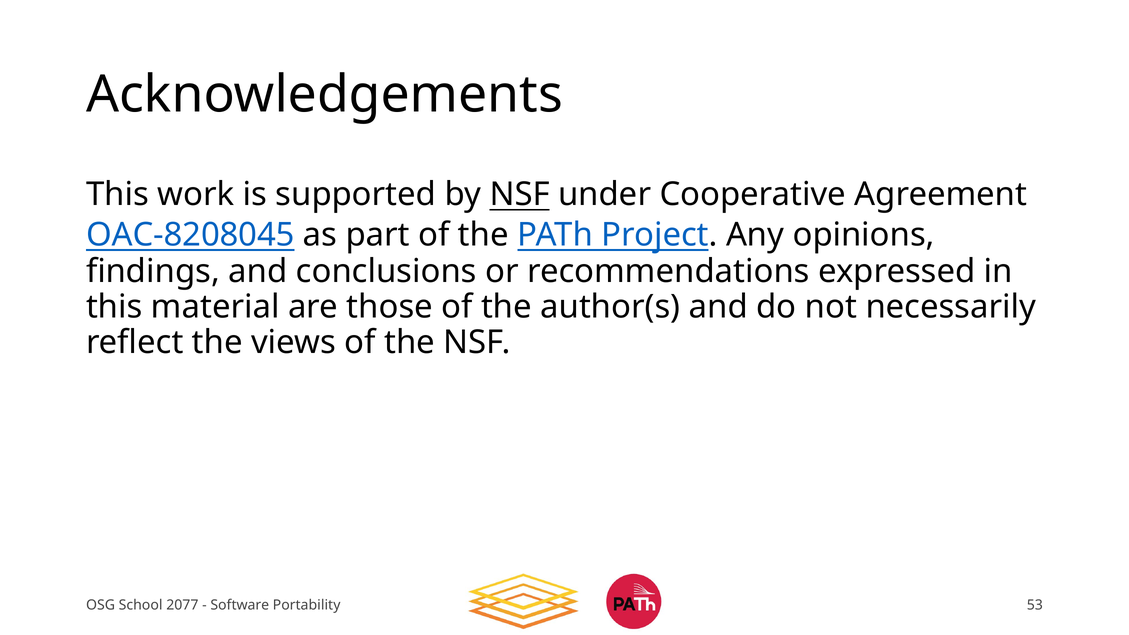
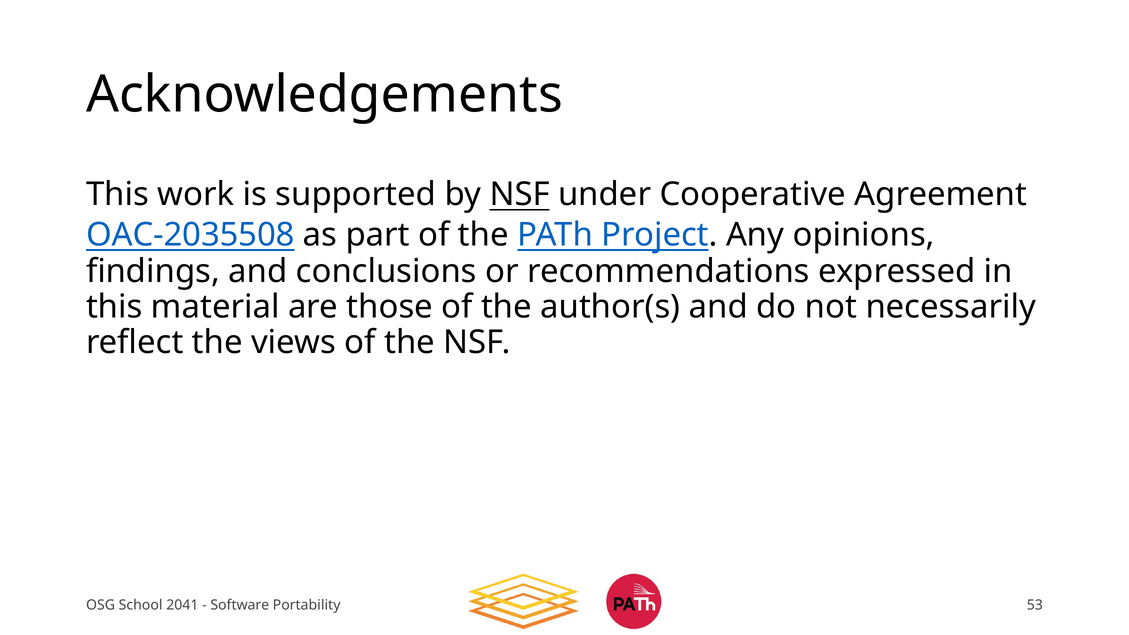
OAC-8208045: OAC-8208045 -> OAC-2035508
2077: 2077 -> 2041
